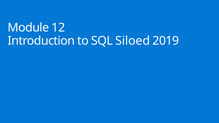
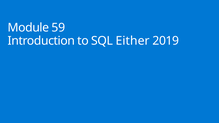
12: 12 -> 59
Siloed: Siloed -> Either
